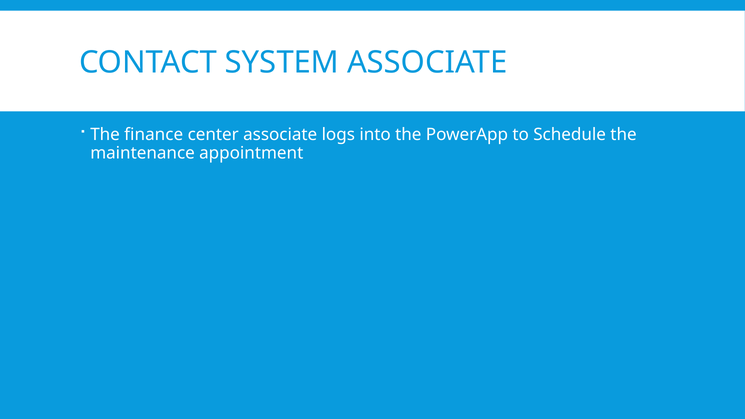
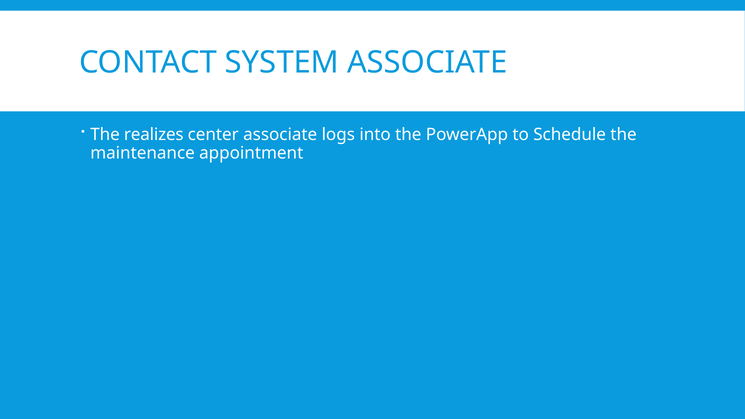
finance: finance -> realizes
